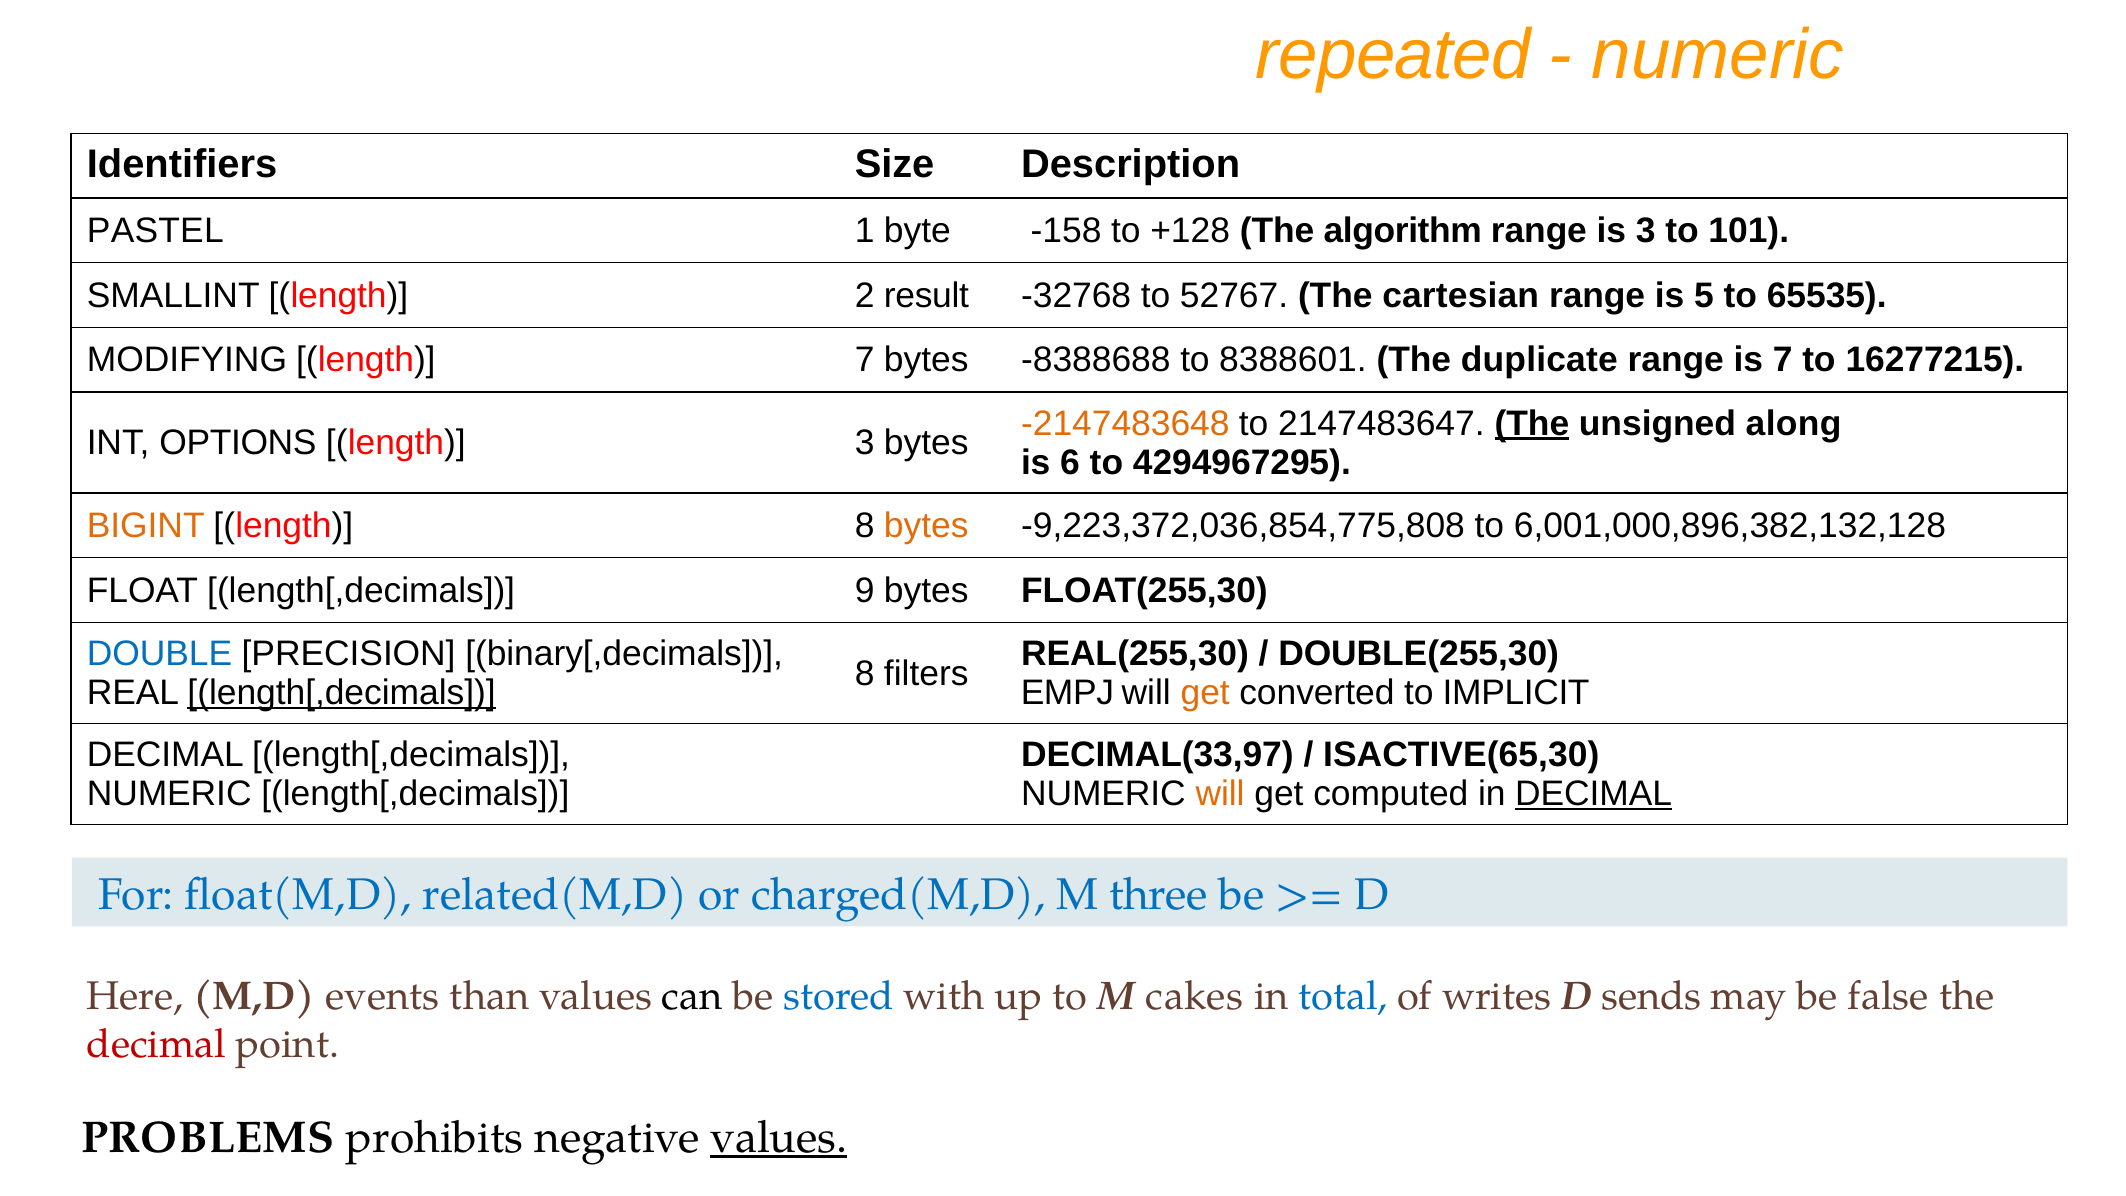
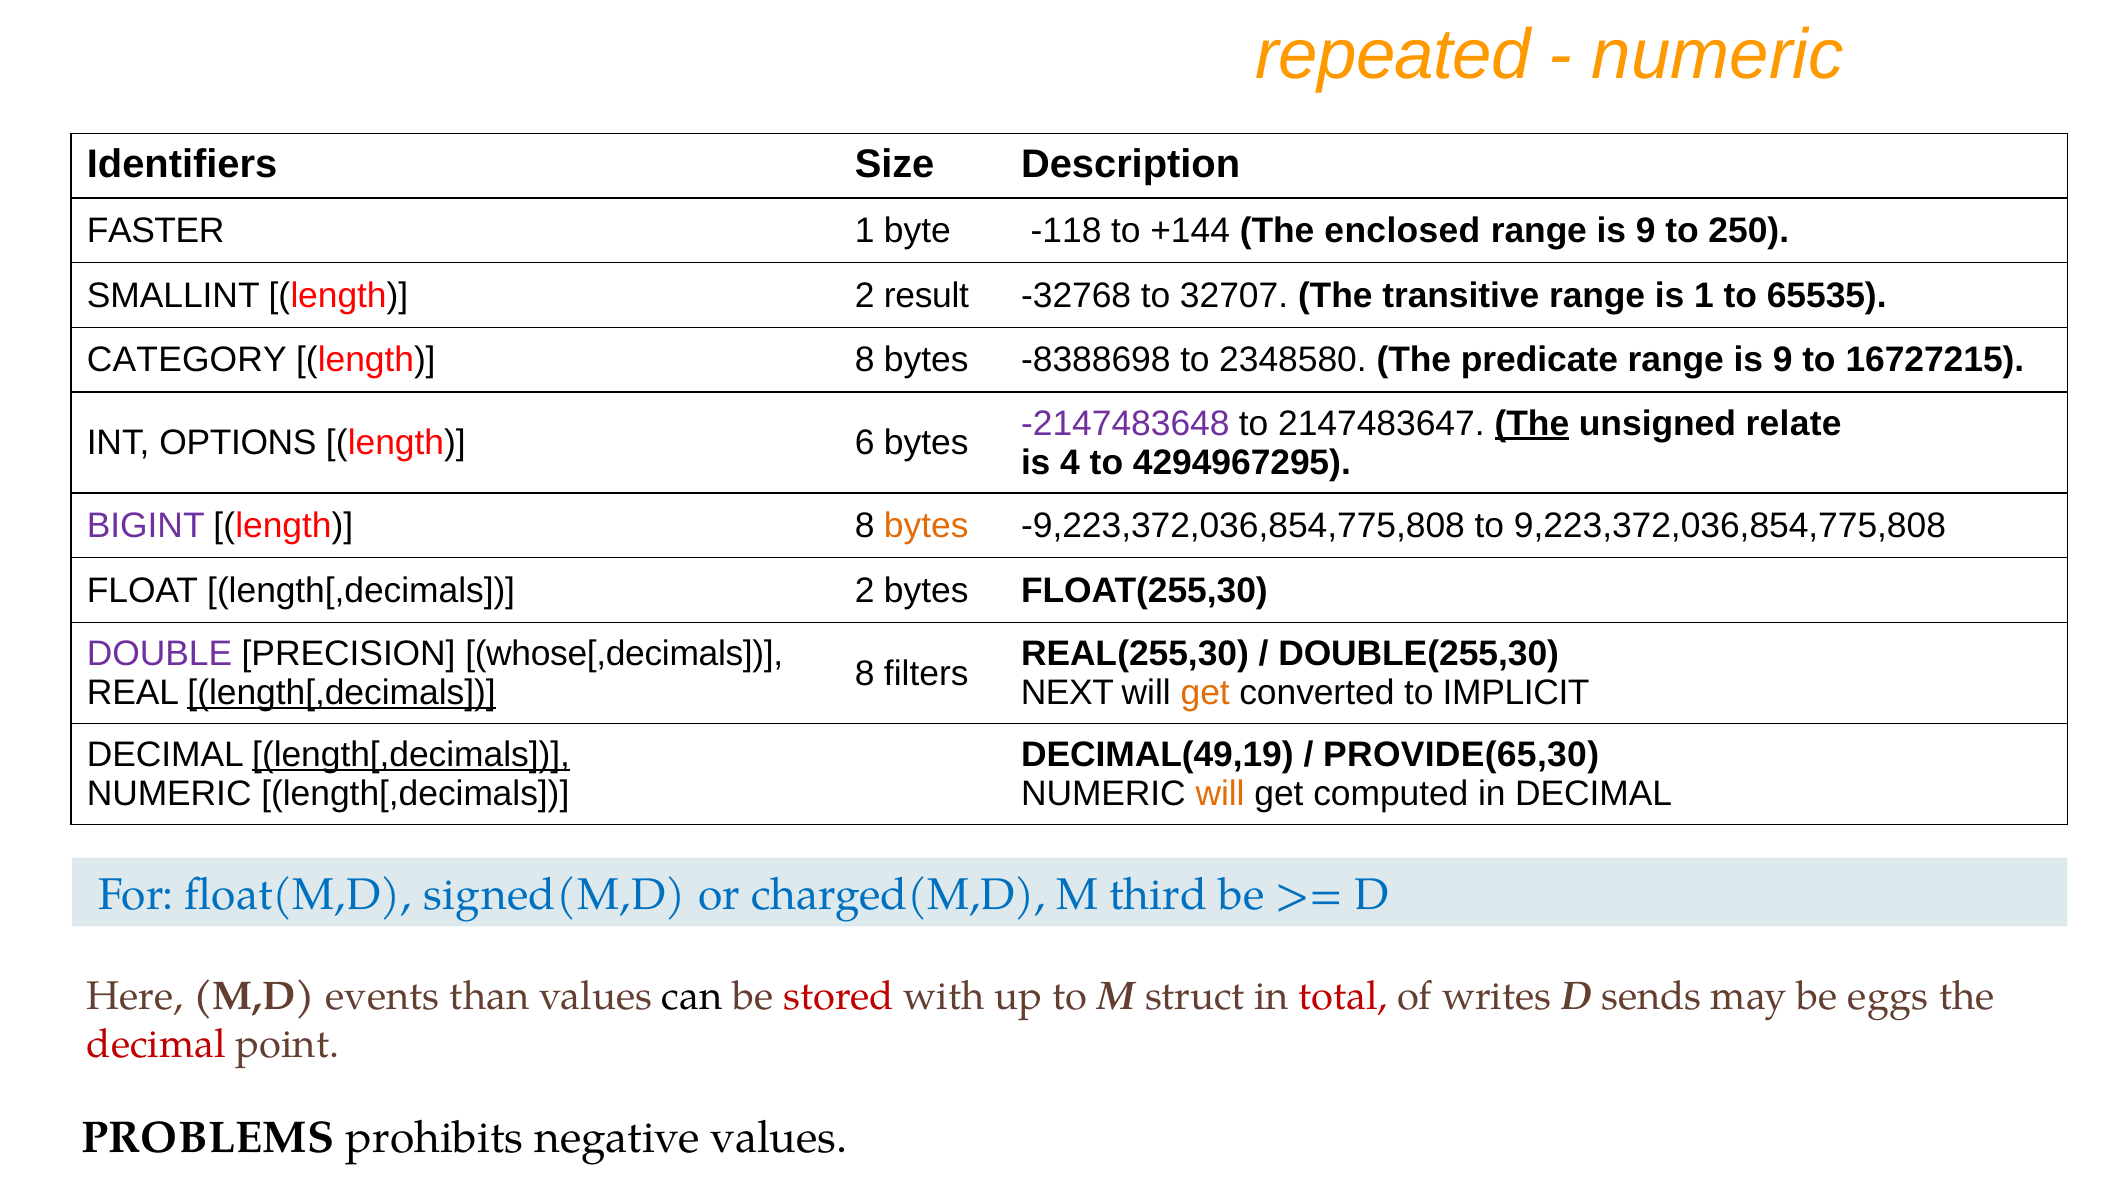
PASTEL: PASTEL -> FASTER
-158: -158 -> -118
+128: +128 -> +144
algorithm: algorithm -> enclosed
3 at (1646, 231): 3 -> 9
101: 101 -> 250
52767: 52767 -> 32707
cartesian: cartesian -> transitive
is 5: 5 -> 1
MODIFYING: MODIFYING -> CATEGORY
7 at (865, 360): 7 -> 8
-8388688: -8388688 -> -8388698
8388601: 8388601 -> 2348580
duplicate: duplicate -> predicate
7 at (1783, 360): 7 -> 9
16277215: 16277215 -> 16727215
-2147483648 colour: orange -> purple
along: along -> relate
length 3: 3 -> 6
6: 6 -> 4
BIGINT colour: orange -> purple
6,001,000,896,382,132,128: 6,001,000,896,382,132,128 -> 9,223,372,036,854,775,808
length[,decimals 9: 9 -> 2
DOUBLE colour: blue -> purple
binary[,decimals: binary[,decimals -> whose[,decimals
EMPJ: EMPJ -> NEXT
length[,decimals at (411, 755) underline: none -> present
DECIMAL(33,97: DECIMAL(33,97 -> DECIMAL(49,19
ISACTIVE(65,30: ISACTIVE(65,30 -> PROVIDE(65,30
DECIMAL at (1594, 794) underline: present -> none
related(M,D: related(M,D -> signed(M,D
three: three -> third
stored colour: blue -> red
cakes: cakes -> struct
total colour: blue -> red
false: false -> eggs
values at (779, 1137) underline: present -> none
